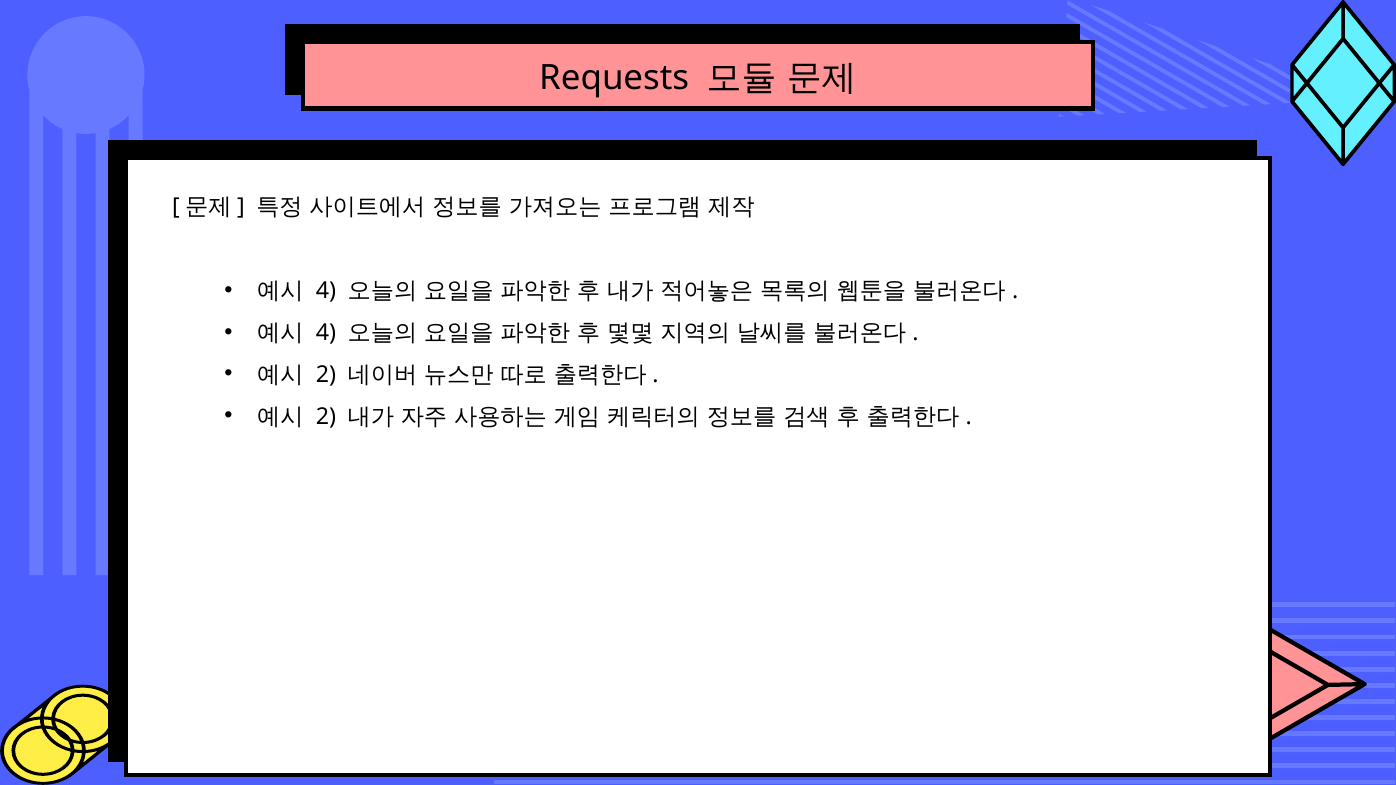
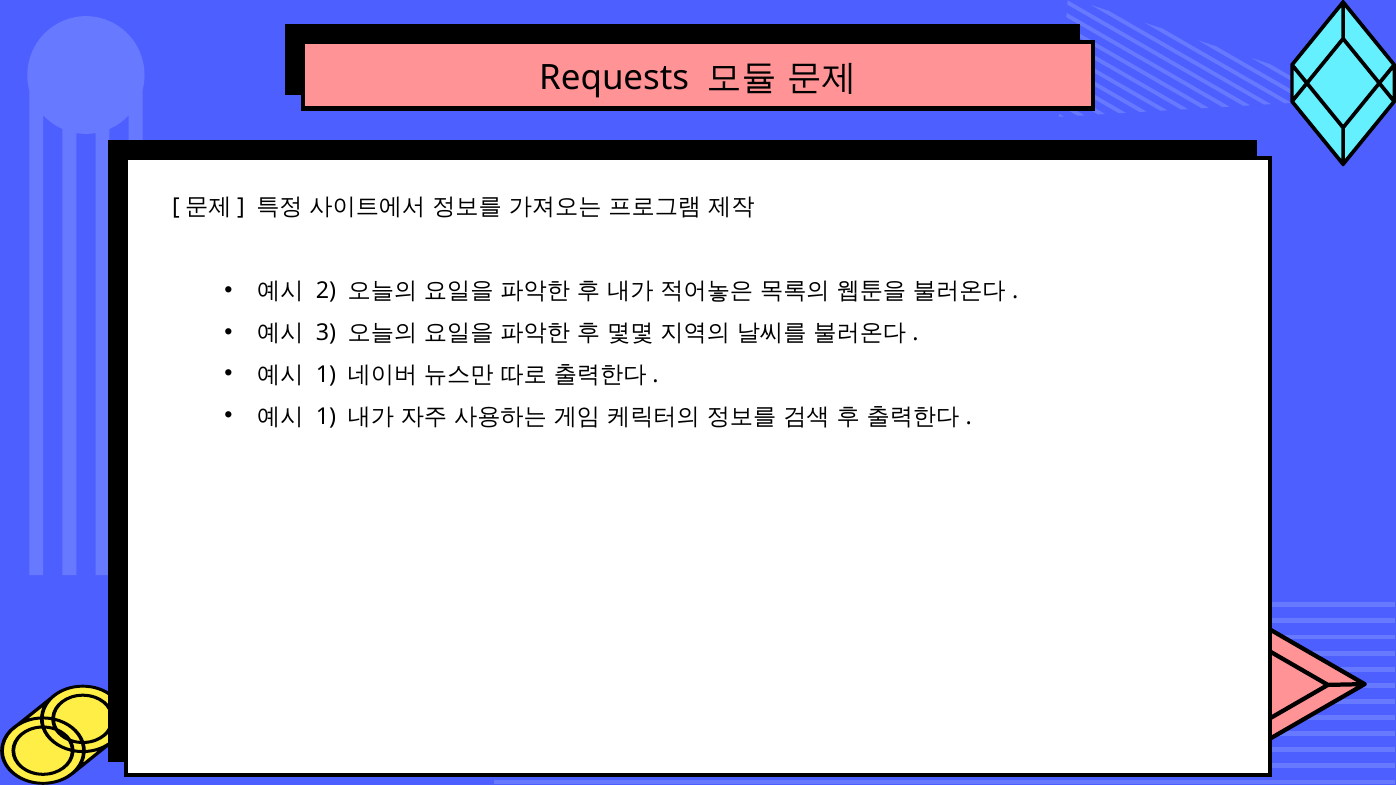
4 at (326, 291): 4 -> 2
4 at (326, 333): 4 -> 3
2 at (326, 375): 2 -> 1
2 at (326, 417): 2 -> 1
